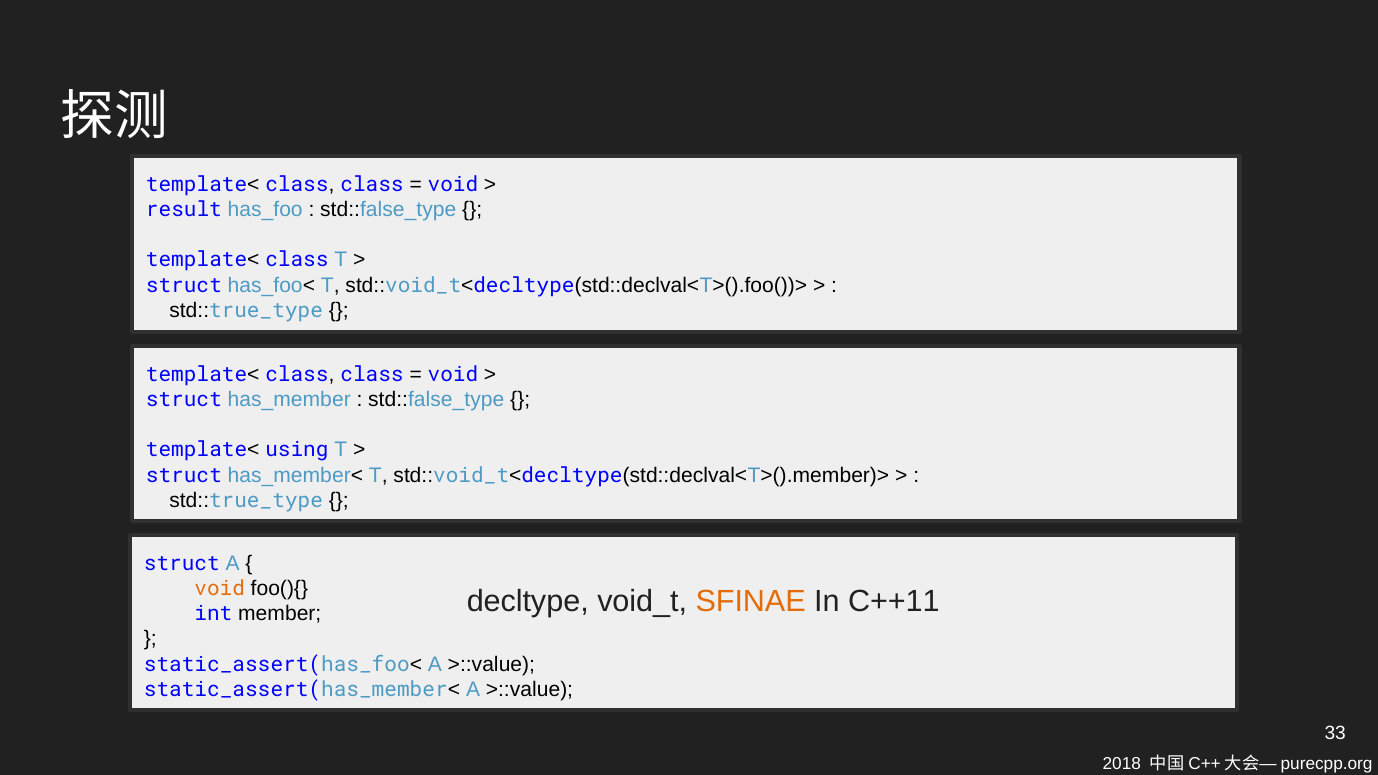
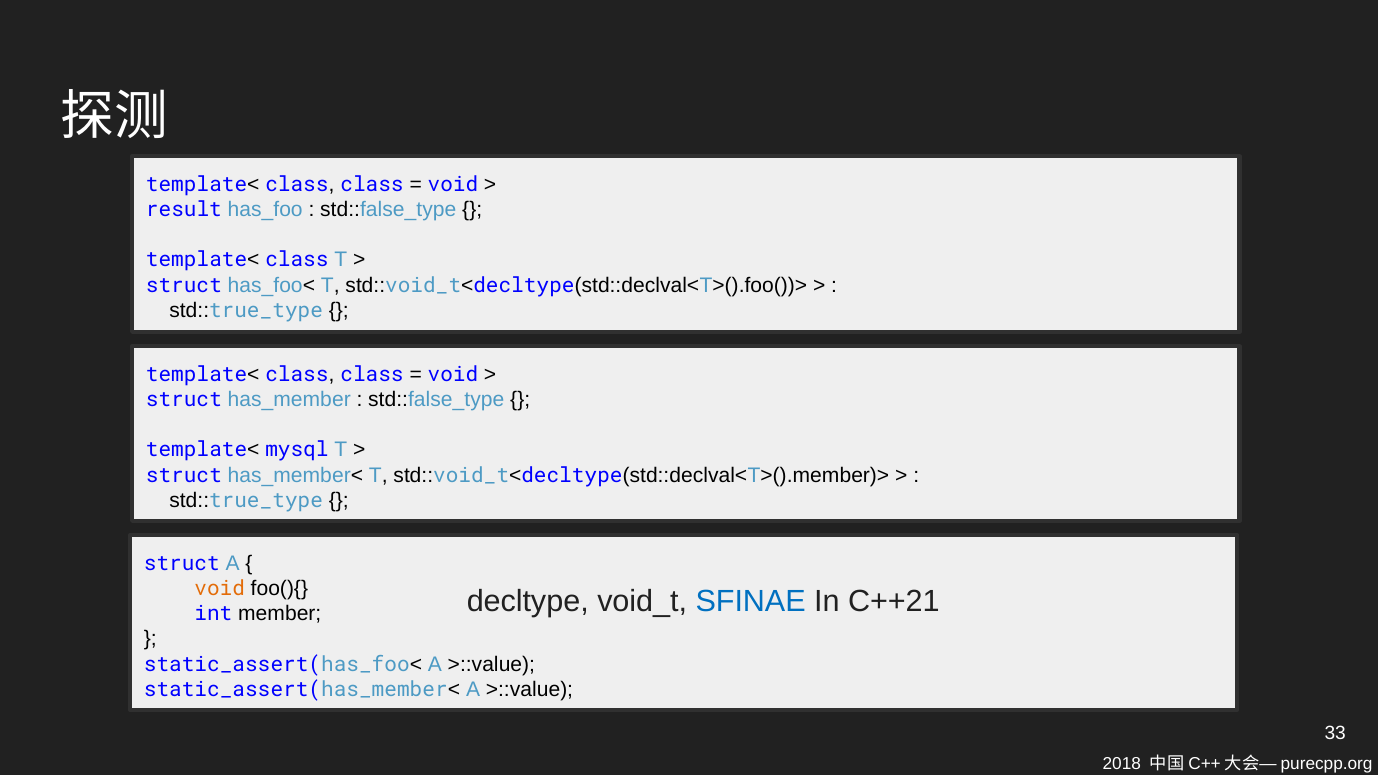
using: using -> mysql
SFINAE colour: orange -> blue
C++11: C++11 -> C++21
